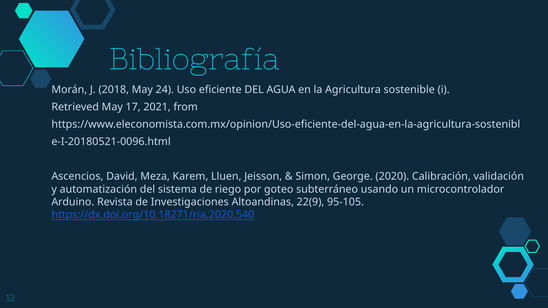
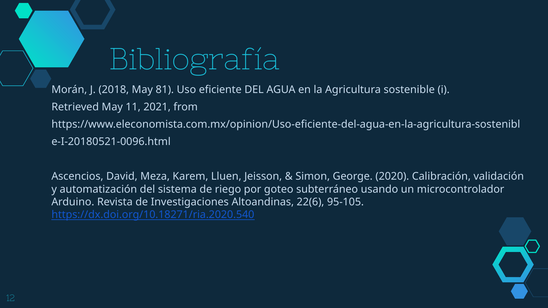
24: 24 -> 81
17: 17 -> 11
22(9: 22(9 -> 22(6
